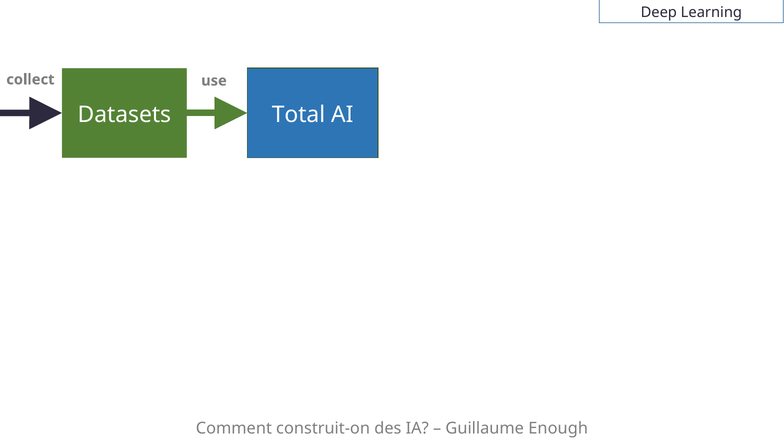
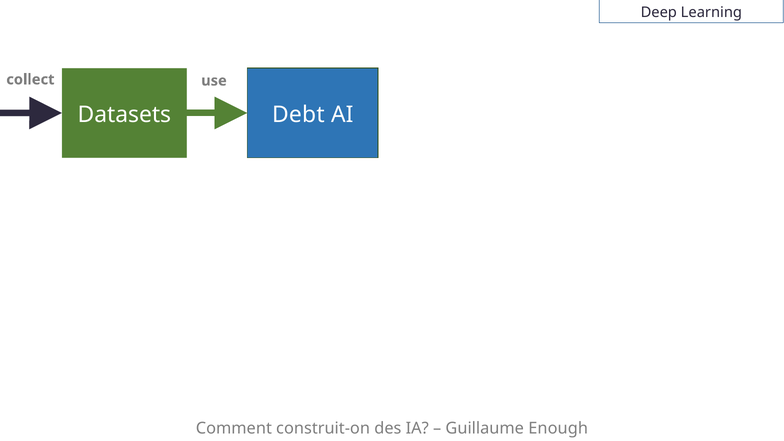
Total: Total -> Debt
